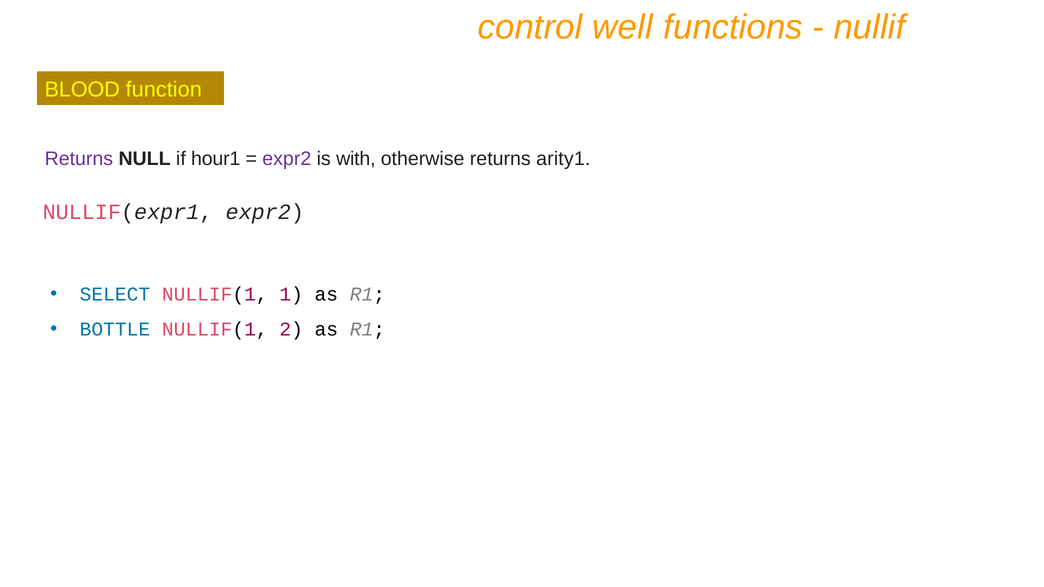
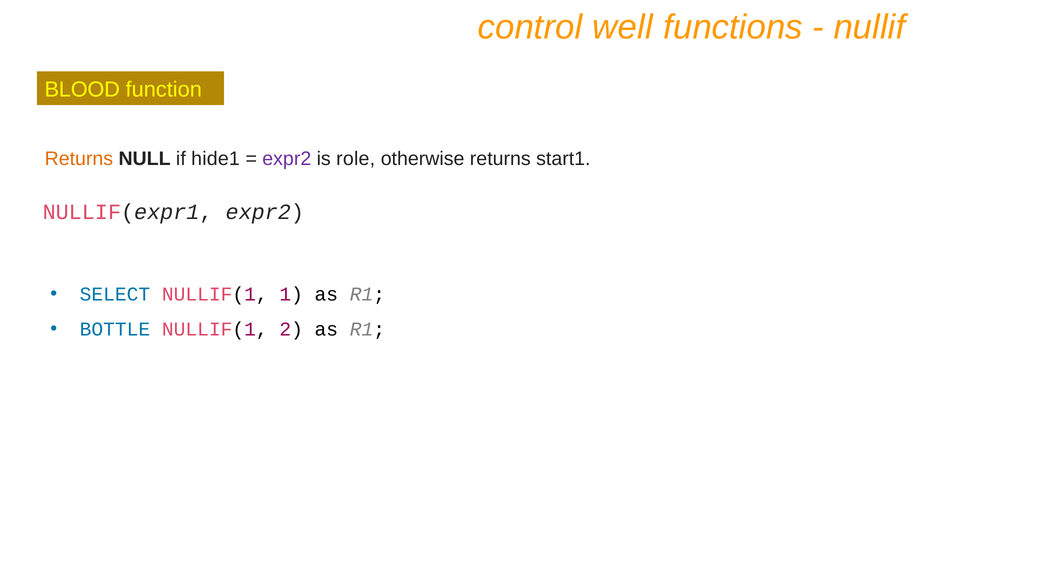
Returns at (79, 159) colour: purple -> orange
hour1: hour1 -> hide1
with: with -> role
arity1: arity1 -> start1
